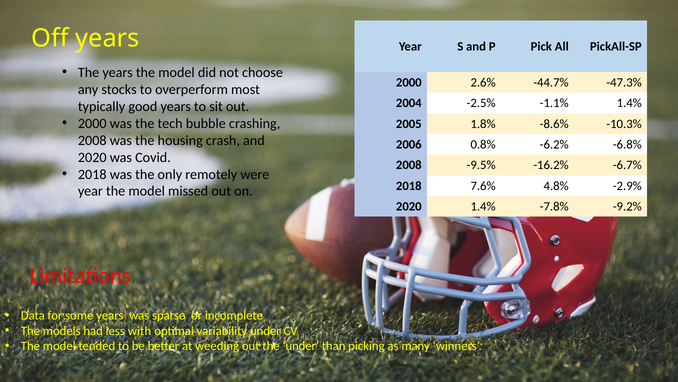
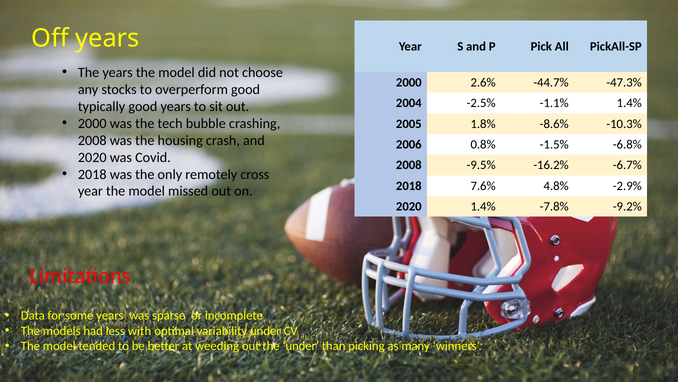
overperform most: most -> good
-6.2%: -6.2% -> -1.5%
were: were -> cross
